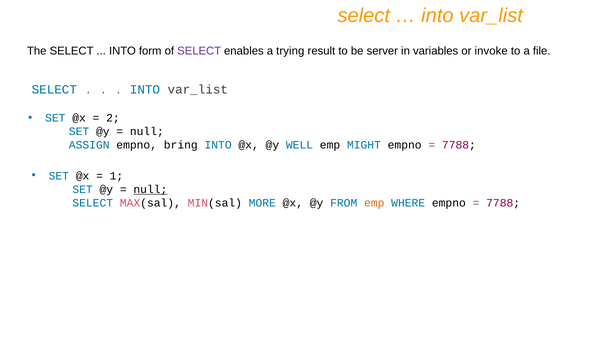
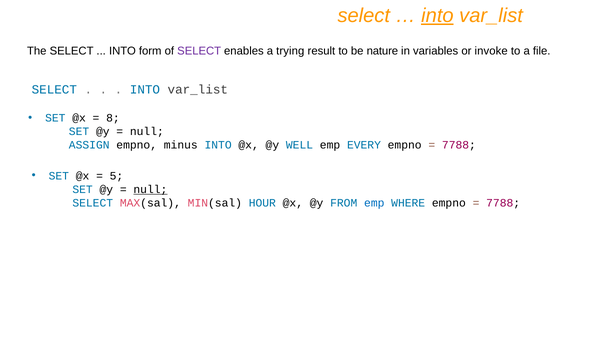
into at (437, 16) underline: none -> present
server: server -> nature
2: 2 -> 8
bring: bring -> minus
MIGHT: MIGHT -> EVERY
1: 1 -> 5
MORE: MORE -> HOUR
emp at (374, 203) colour: orange -> blue
